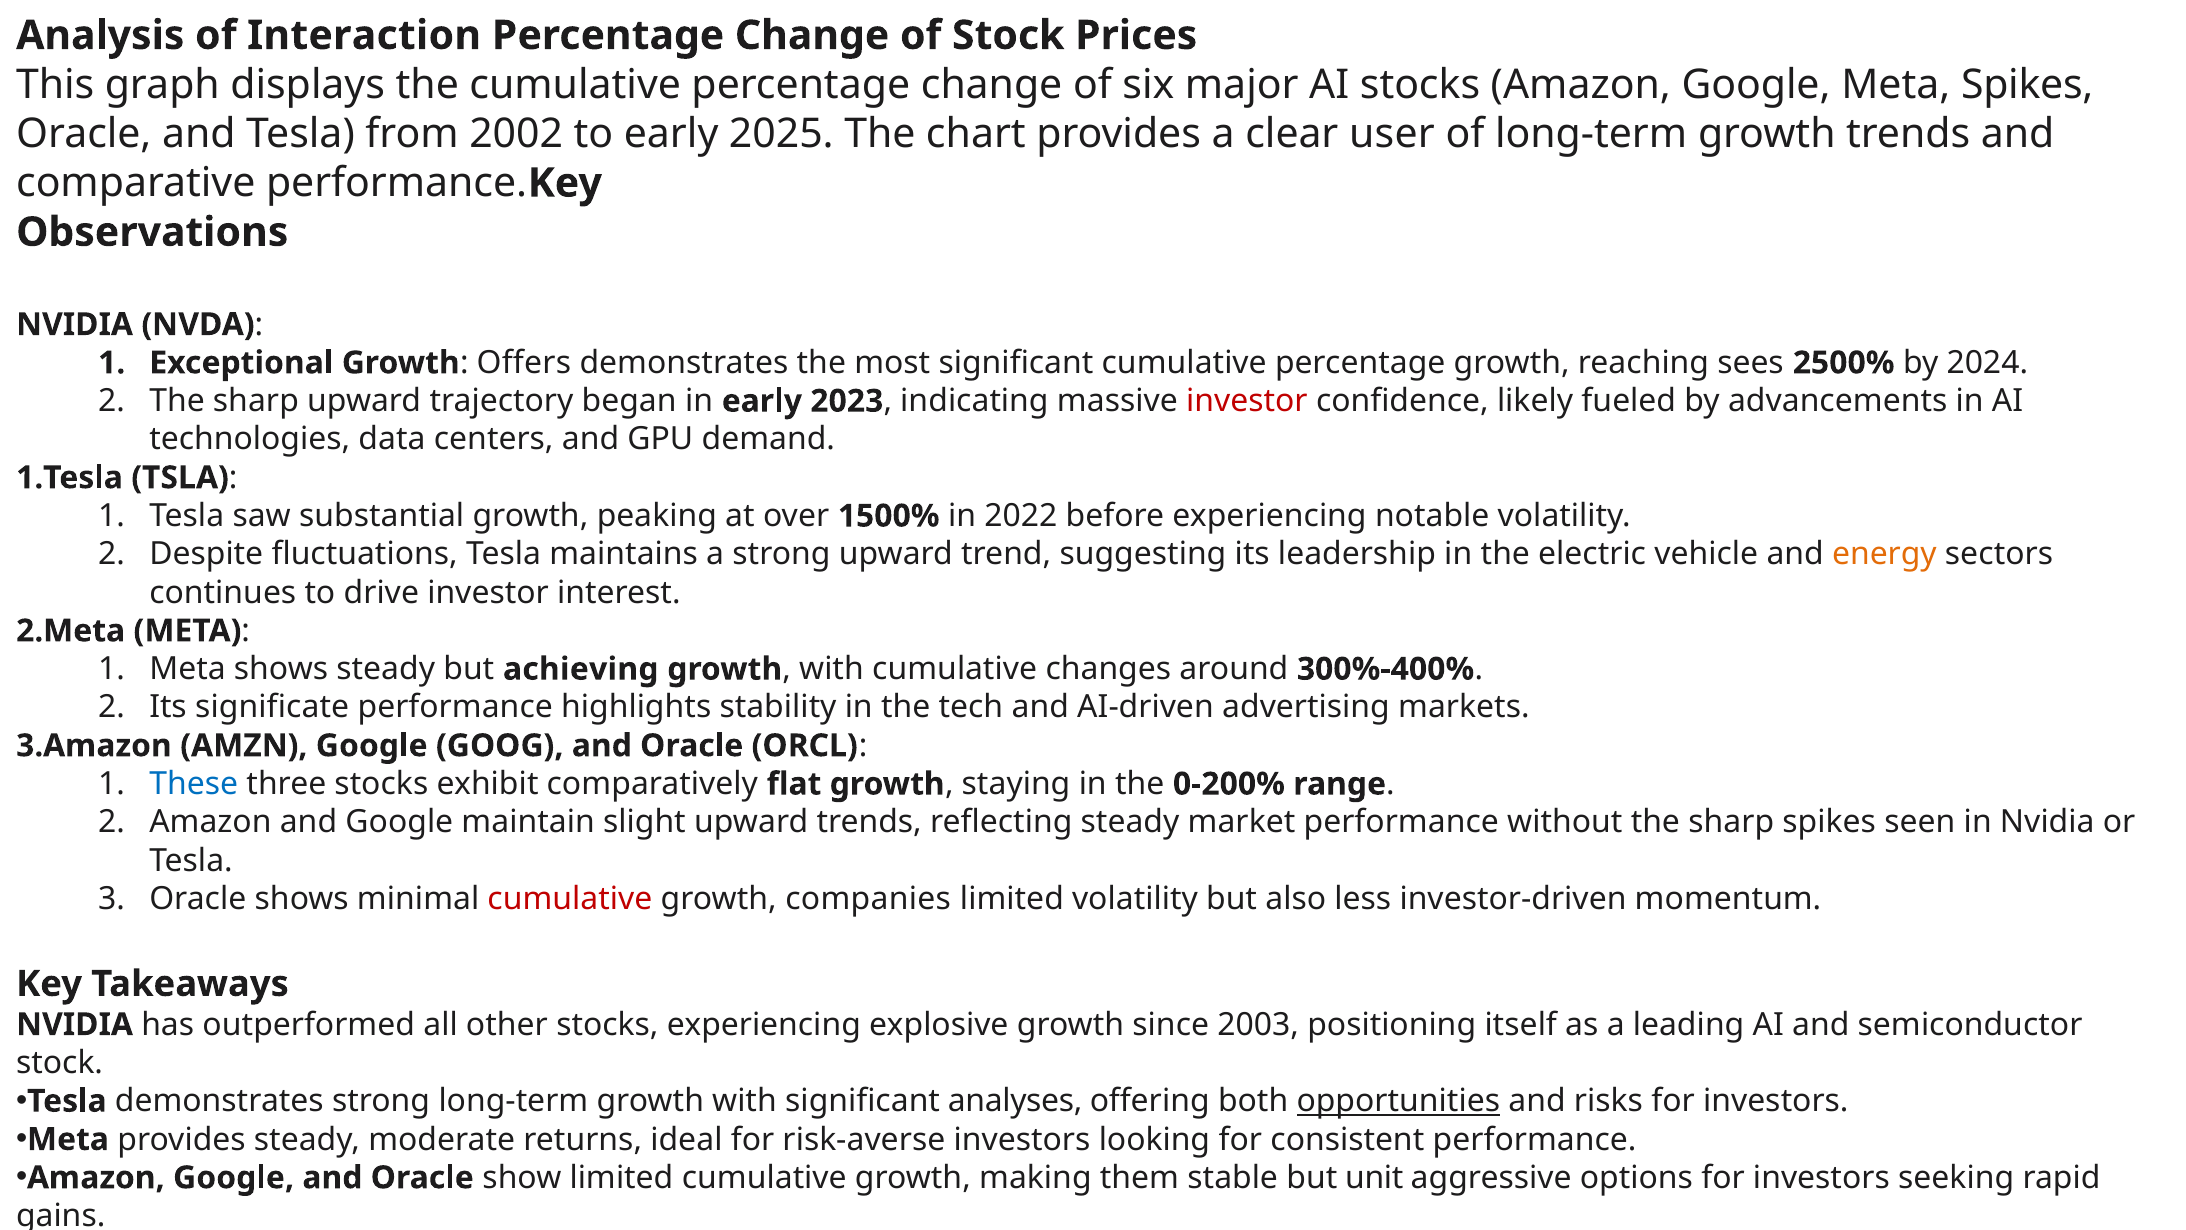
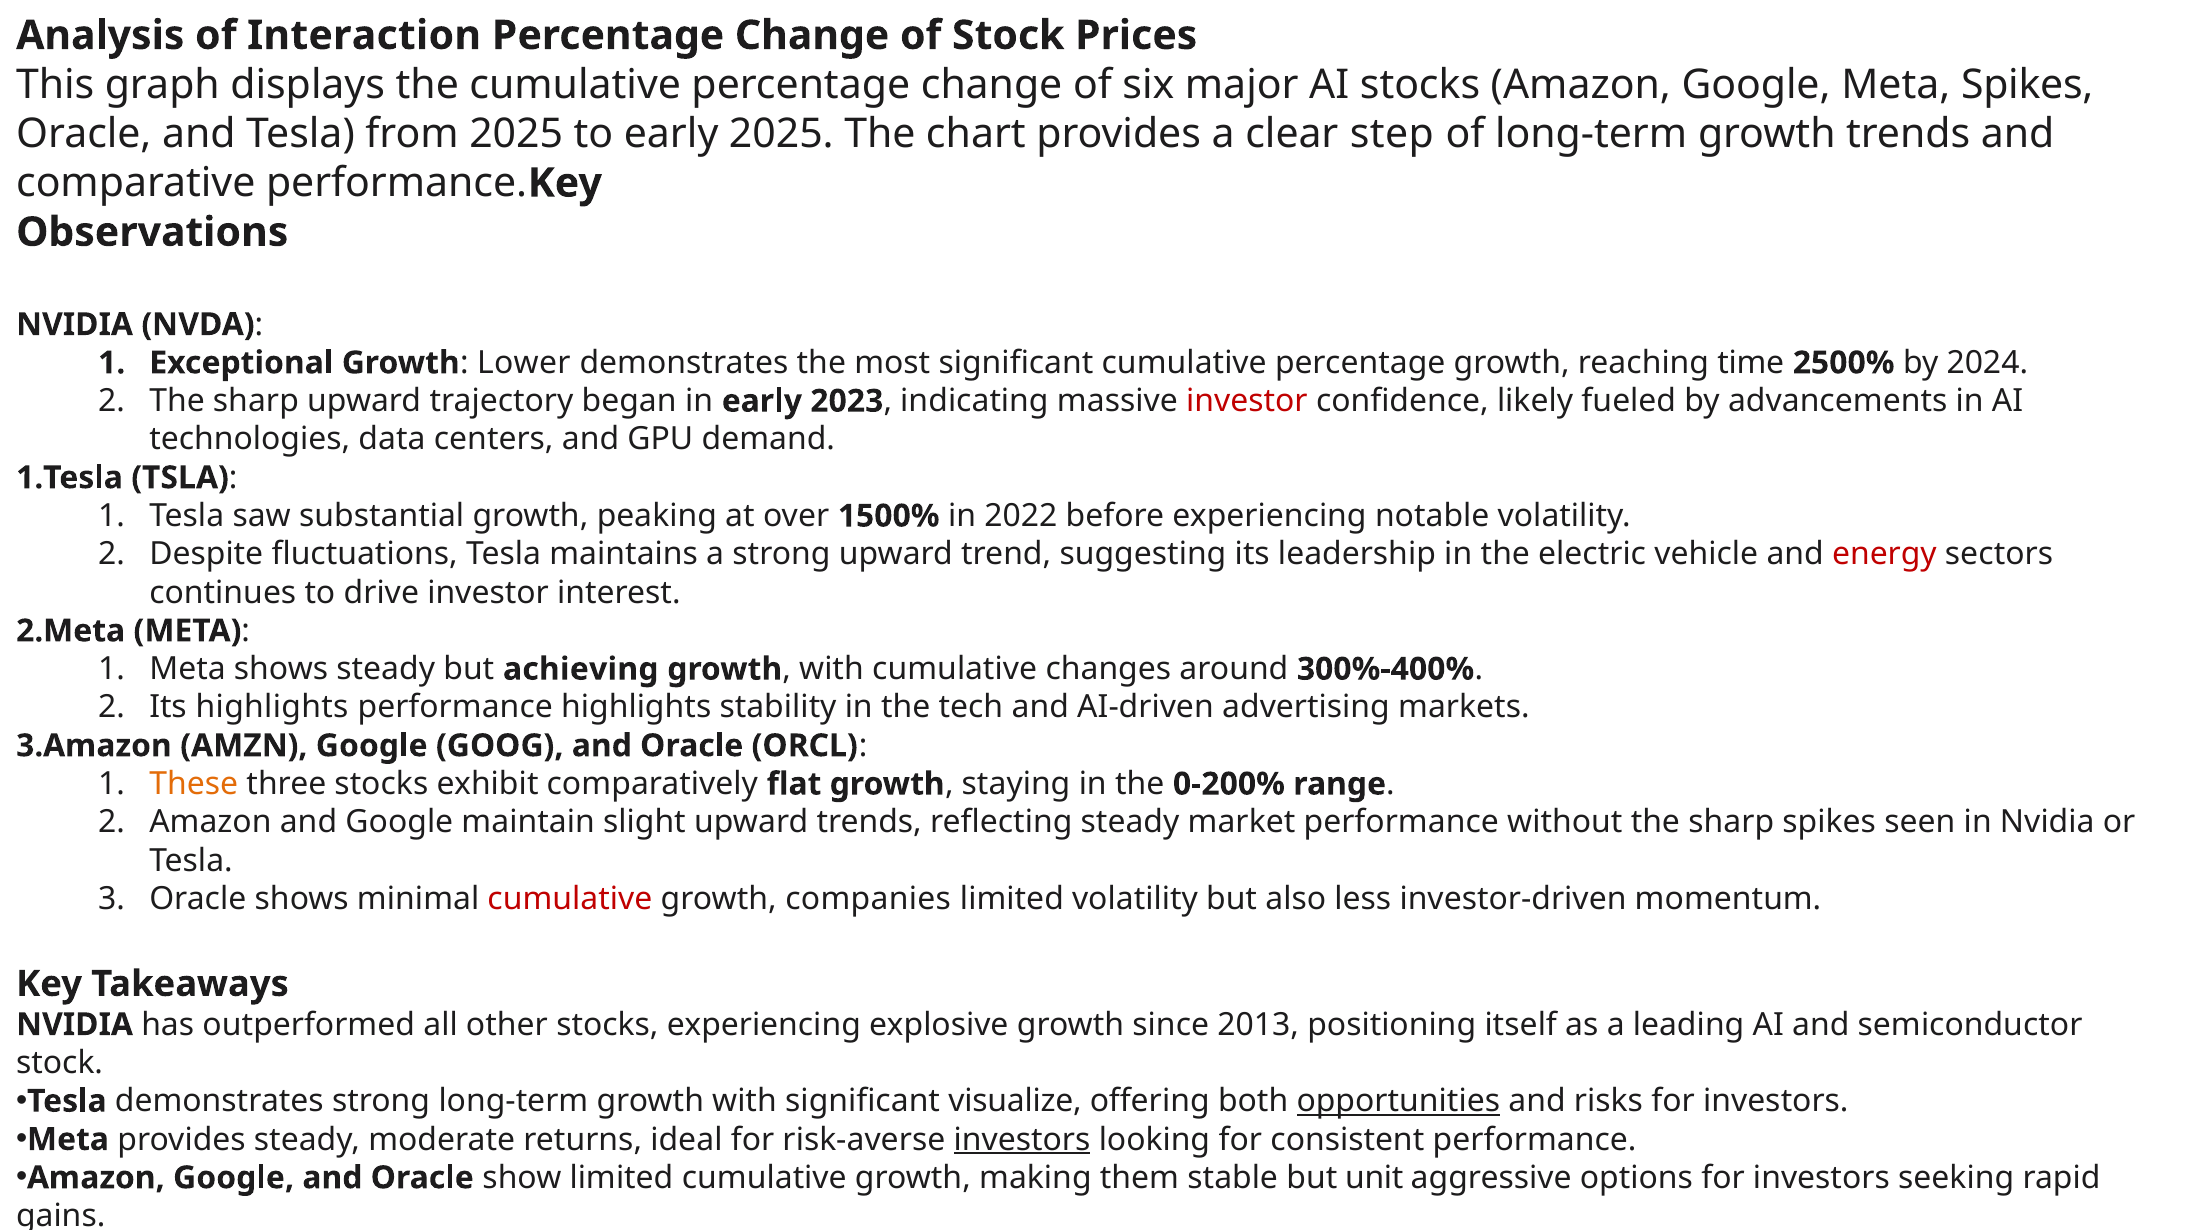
from 2002: 2002 -> 2025
user: user -> step
Offers: Offers -> Lower
sees: sees -> time
energy colour: orange -> red
Its significate: significate -> highlights
These colour: blue -> orange
2003: 2003 -> 2013
analyses: analyses -> visualize
investors at (1022, 1139) underline: none -> present
